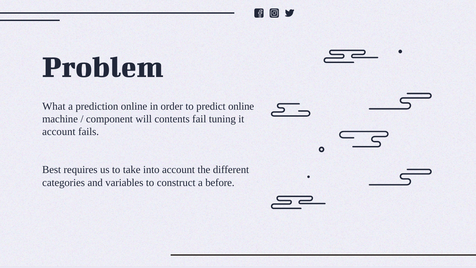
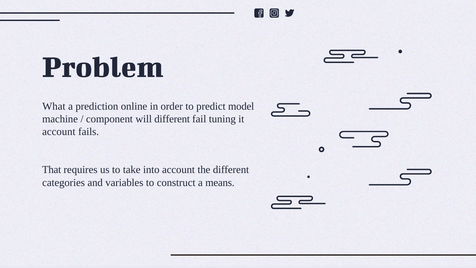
predict online: online -> model
will contents: contents -> different
Best: Best -> That
before: before -> means
